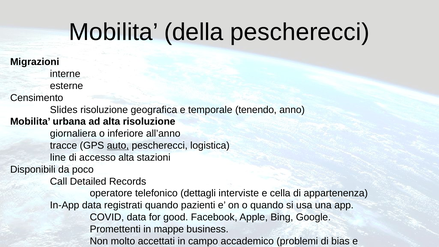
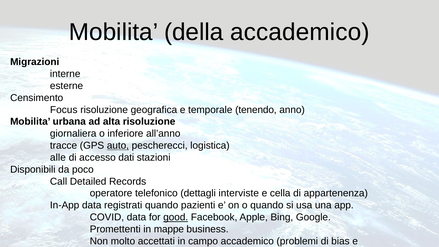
della pescherecci: pescherecci -> accademico
Slides: Slides -> Focus
line: line -> alle
accesso alta: alta -> dati
good underline: none -> present
